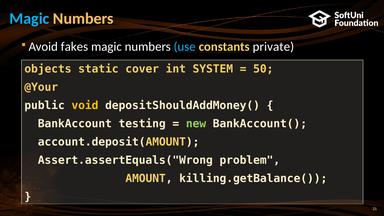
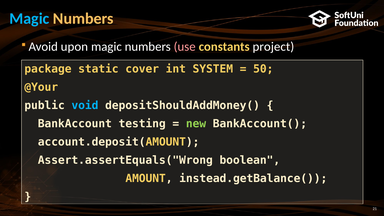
fakes: fakes -> upon
use colour: light blue -> pink
private: private -> project
objects: objects -> package
void colour: yellow -> light blue
problem: problem -> boolean
killing.getBalance(: killing.getBalance( -> instead.getBalance(
